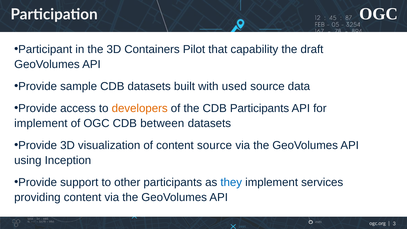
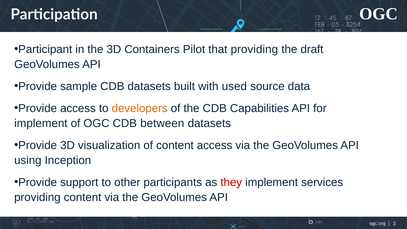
that capability: capability -> providing
CDB Participants: Participants -> Capabilities
content source: source -> access
they colour: blue -> red
